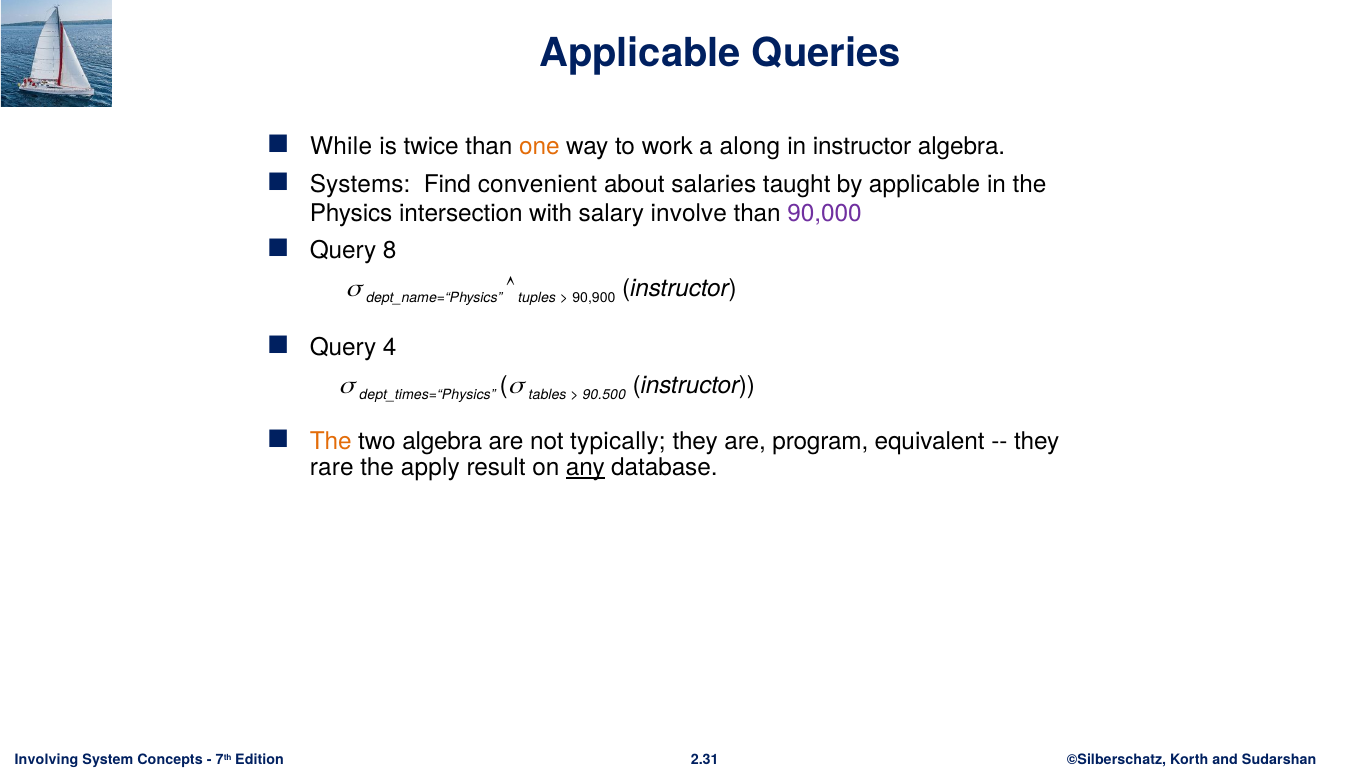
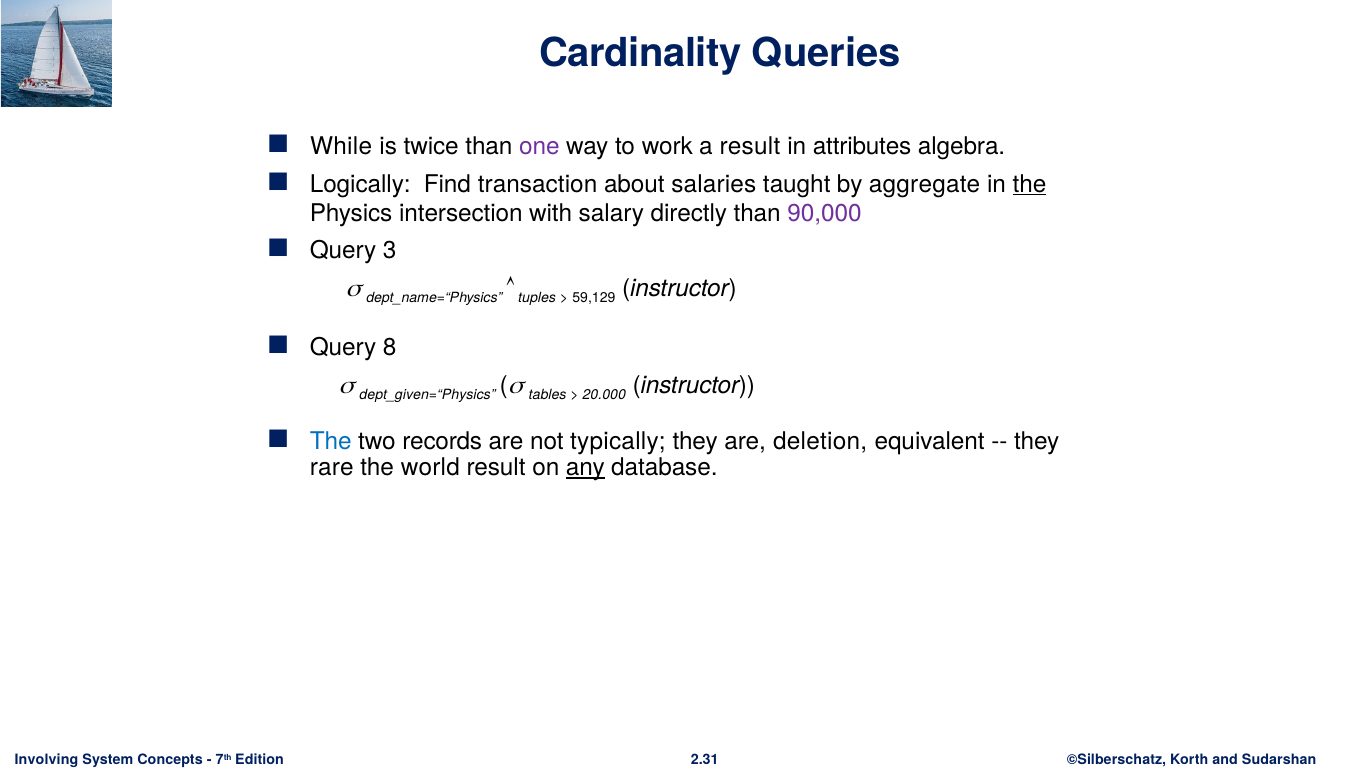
Applicable at (640, 54): Applicable -> Cardinality
one colour: orange -> purple
a along: along -> result
in instructor: instructor -> attributes
Systems: Systems -> Logically
convenient: convenient -> transaction
by applicable: applicable -> aggregate
the at (1029, 184) underline: none -> present
involve: involve -> directly
8: 8 -> 3
90,900: 90,900 -> 59,129
4: 4 -> 8
dept_times=“Physics: dept_times=“Physics -> dept_given=“Physics
90.500: 90.500 -> 20.000
The at (331, 441) colour: orange -> blue
two algebra: algebra -> records
program: program -> deletion
apply: apply -> world
